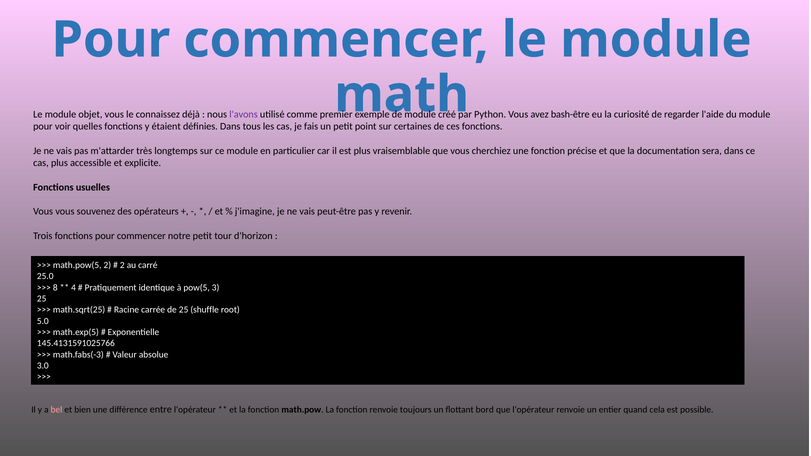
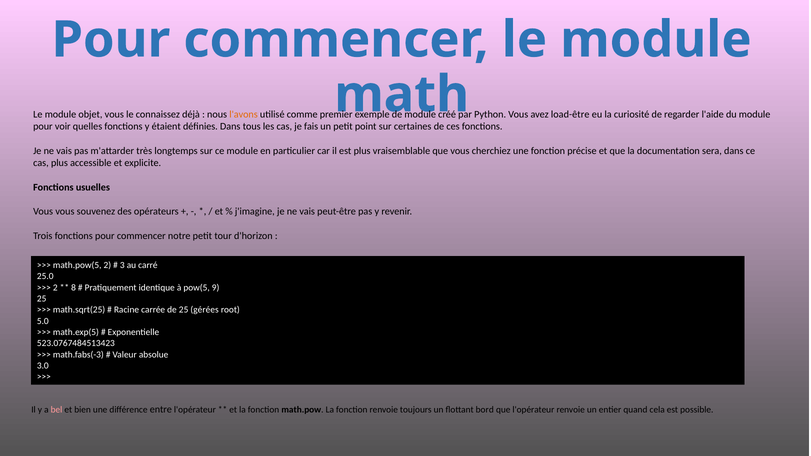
l'avons colour: purple -> orange
bash-être: bash-être -> load-être
2 at (122, 265): 2 -> 3
8 at (55, 288): 8 -> 2
4: 4 -> 8
3: 3 -> 9
shuffle: shuffle -> gérées
145.4131591025766: 145.4131591025766 -> 523.0767484513423
